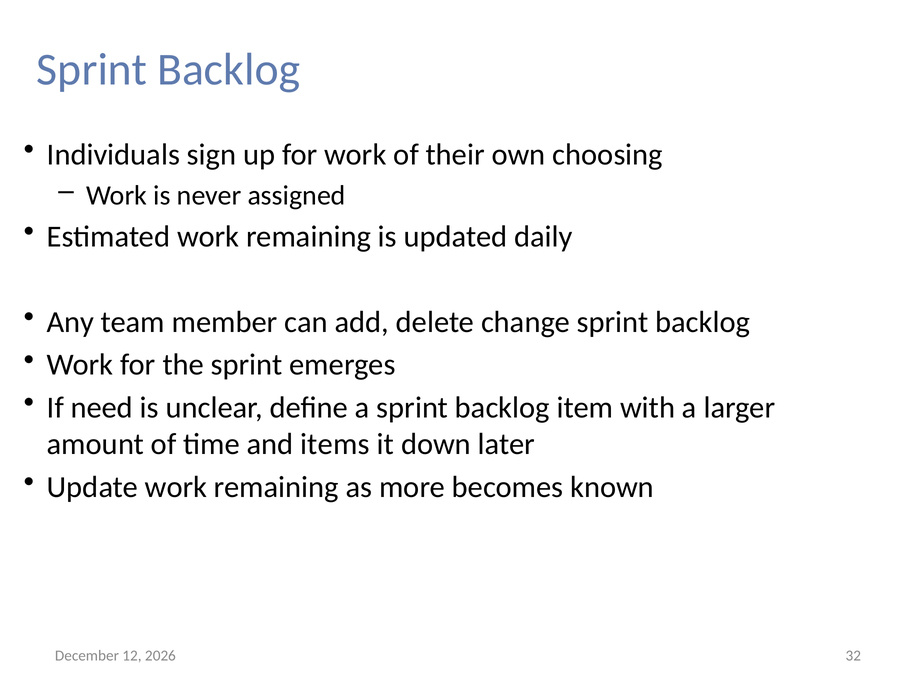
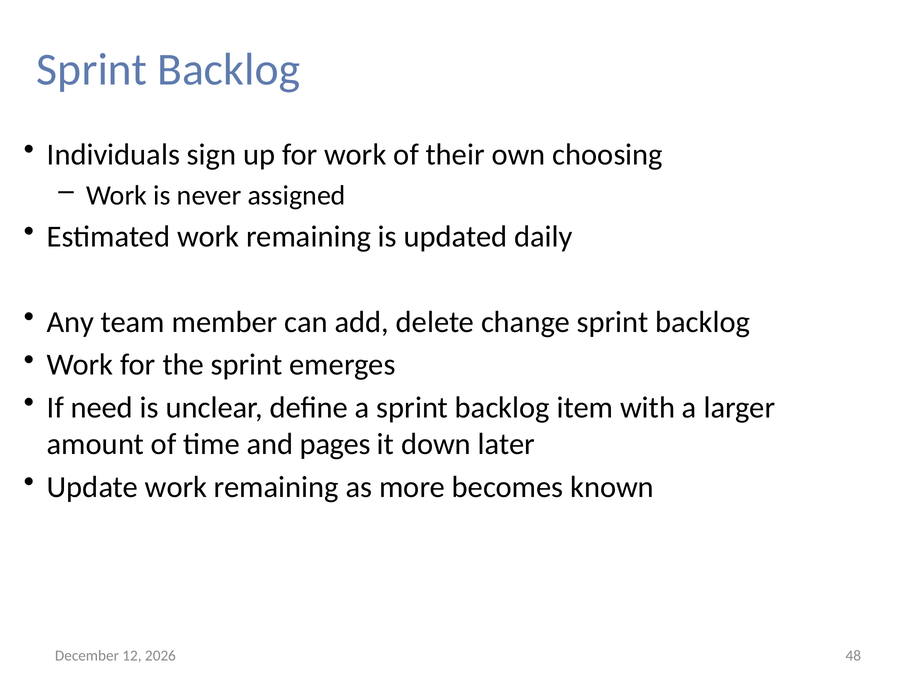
items: items -> pages
32: 32 -> 48
